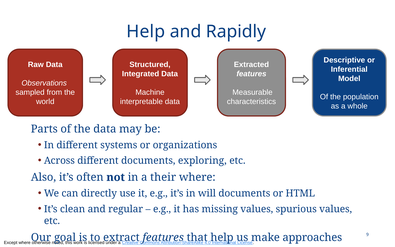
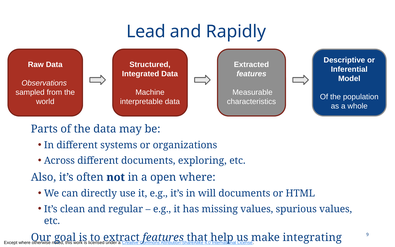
Help at (146, 32): Help -> Lead
their: their -> open
approaches: approaches -> integrating
